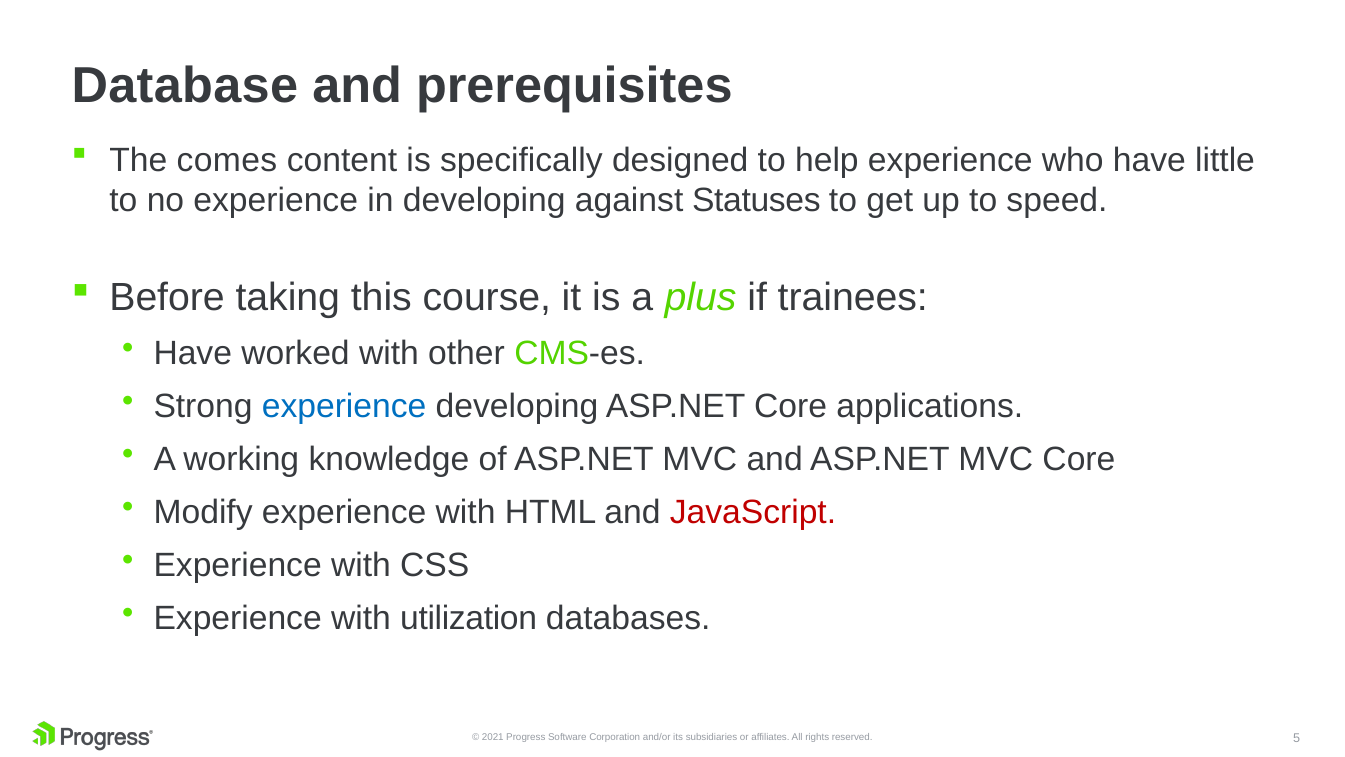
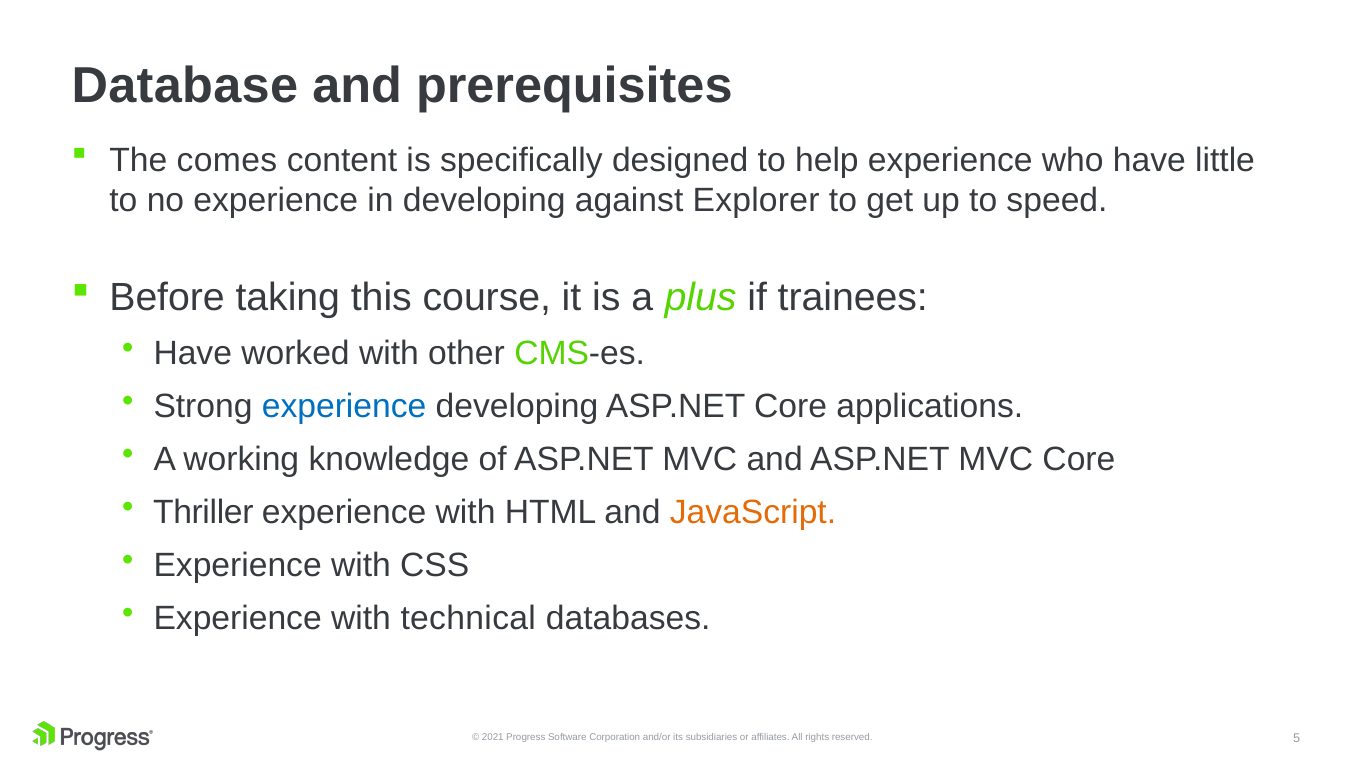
Statuses: Statuses -> Explorer
Modify: Modify -> Thriller
JavaScript colour: red -> orange
utilization: utilization -> technical
